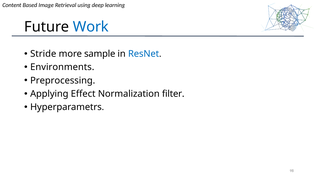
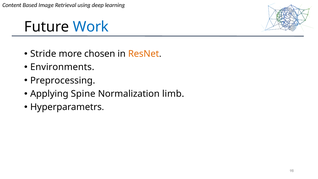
sample: sample -> chosen
ResNet colour: blue -> orange
Effect: Effect -> Spine
filter: filter -> limb
